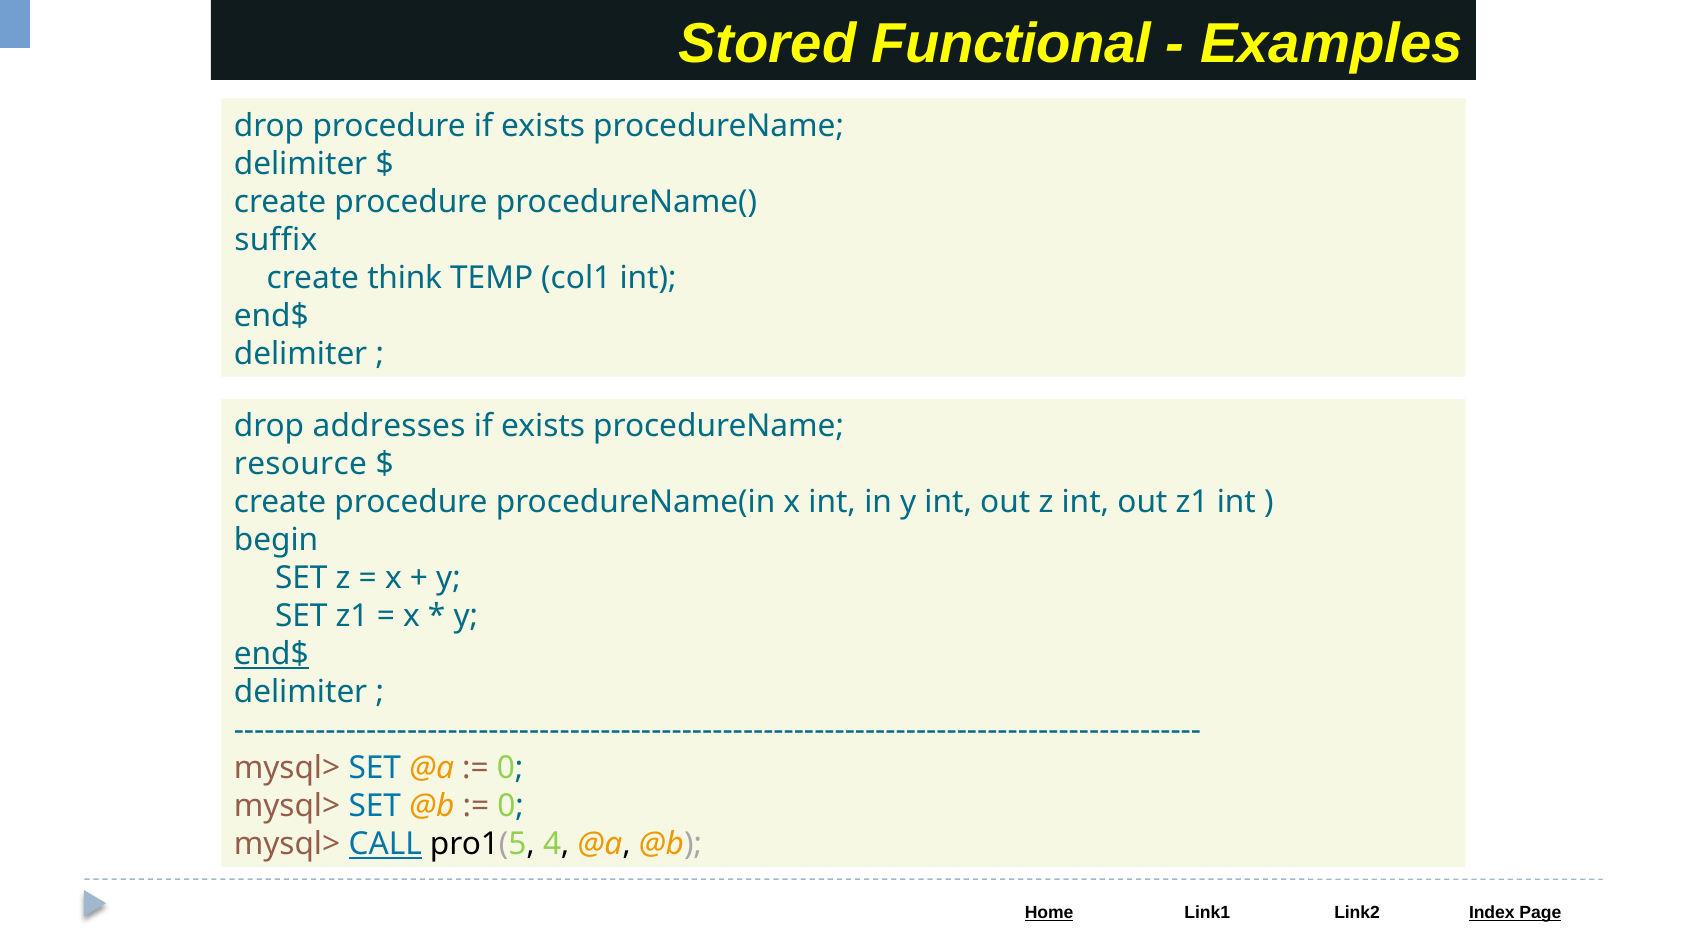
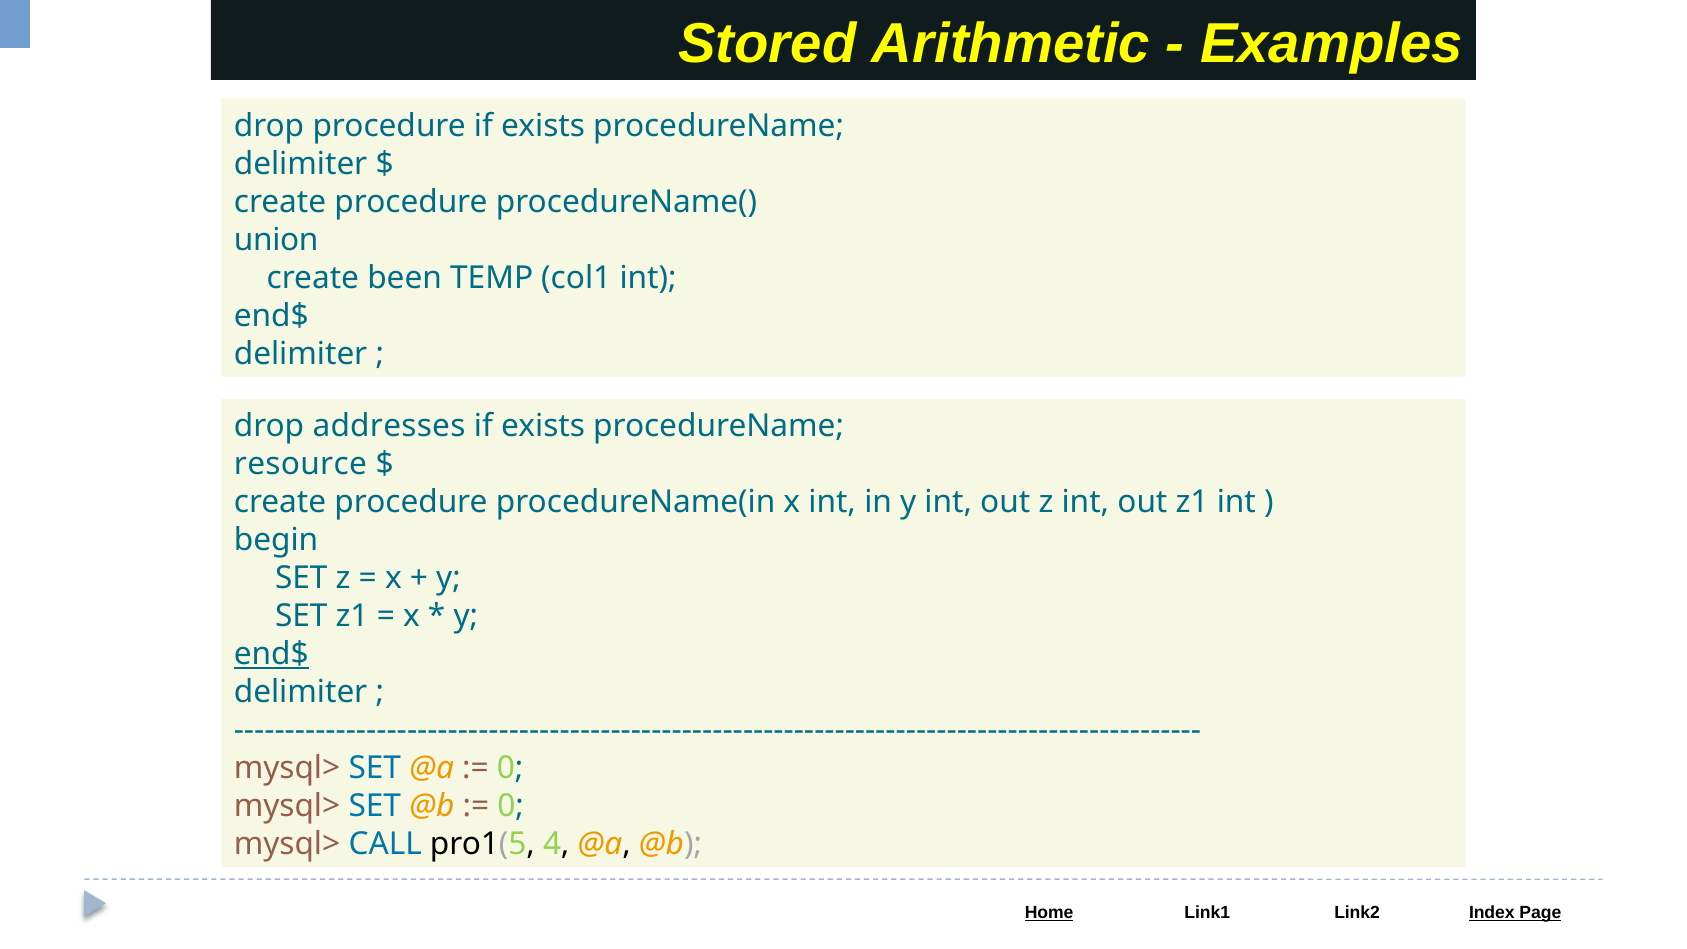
Functional: Functional -> Arithmetic
suffix: suffix -> union
think: think -> been
CALL underline: present -> none
